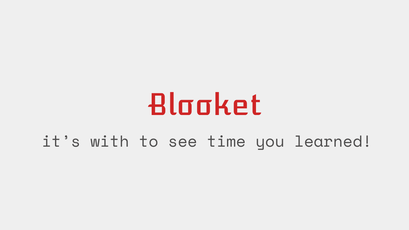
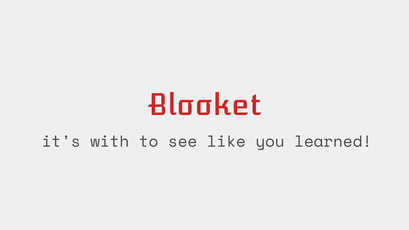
time: time -> like
